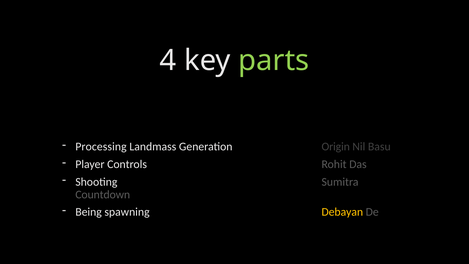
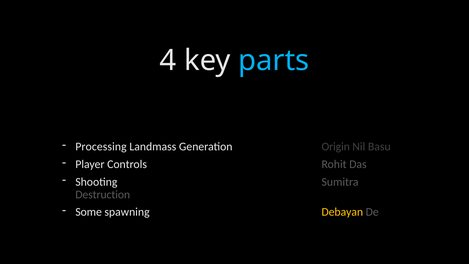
parts colour: light green -> light blue
Countdown: Countdown -> Destruction
Being: Being -> Some
